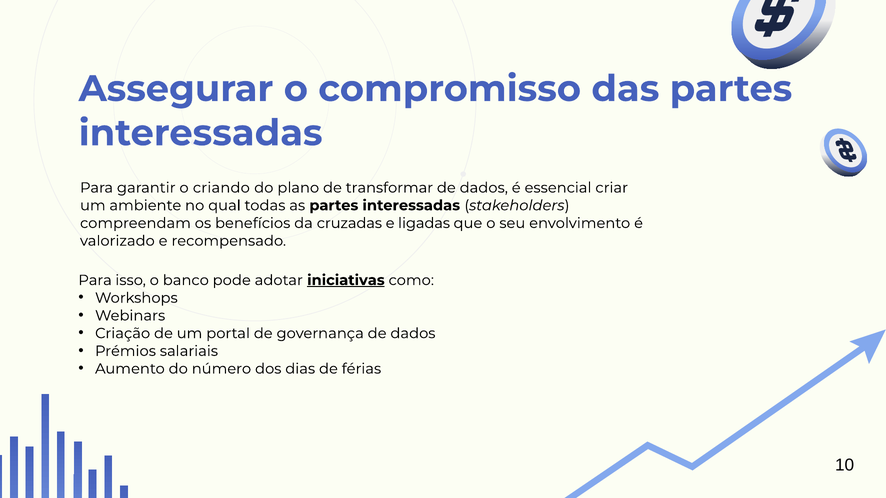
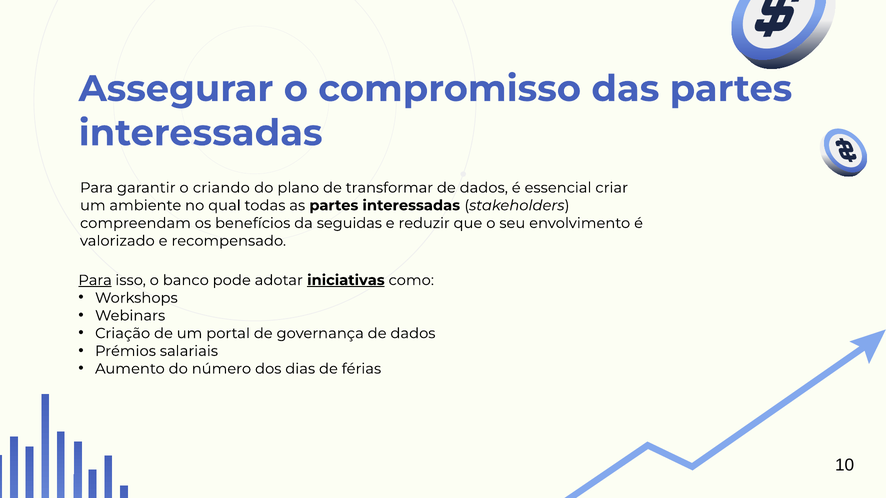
cruzadas: cruzadas -> seguidas
ligadas: ligadas -> reduzir
Para at (95, 280) underline: none -> present
